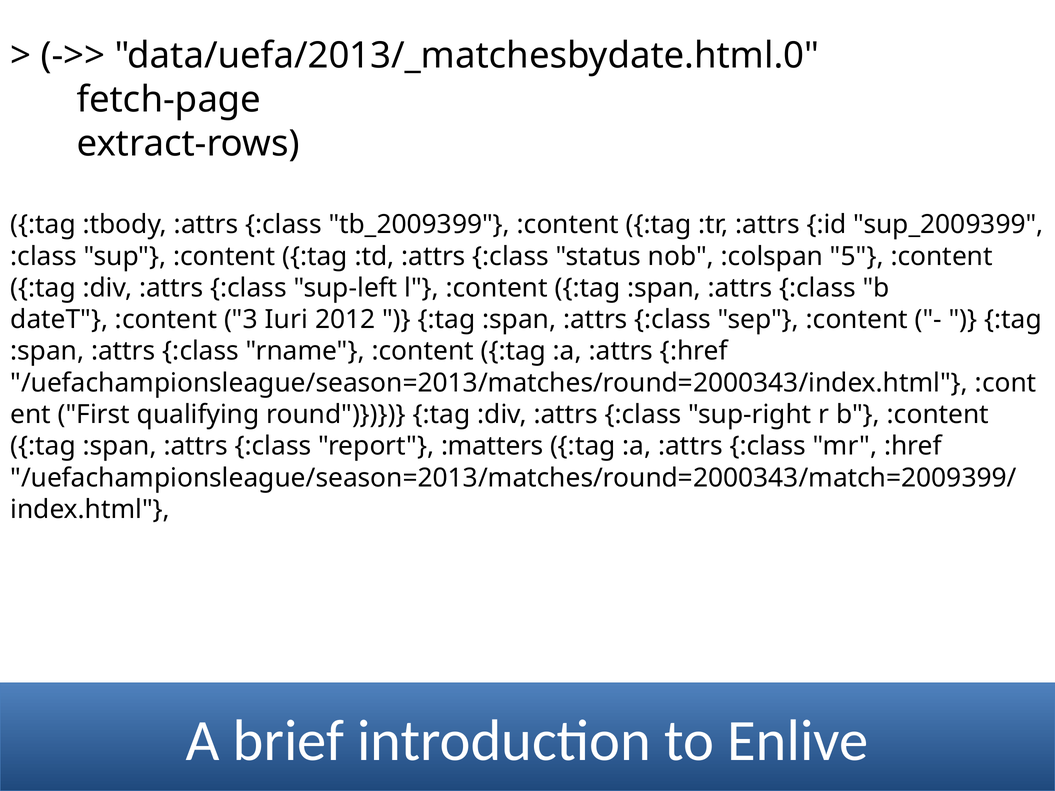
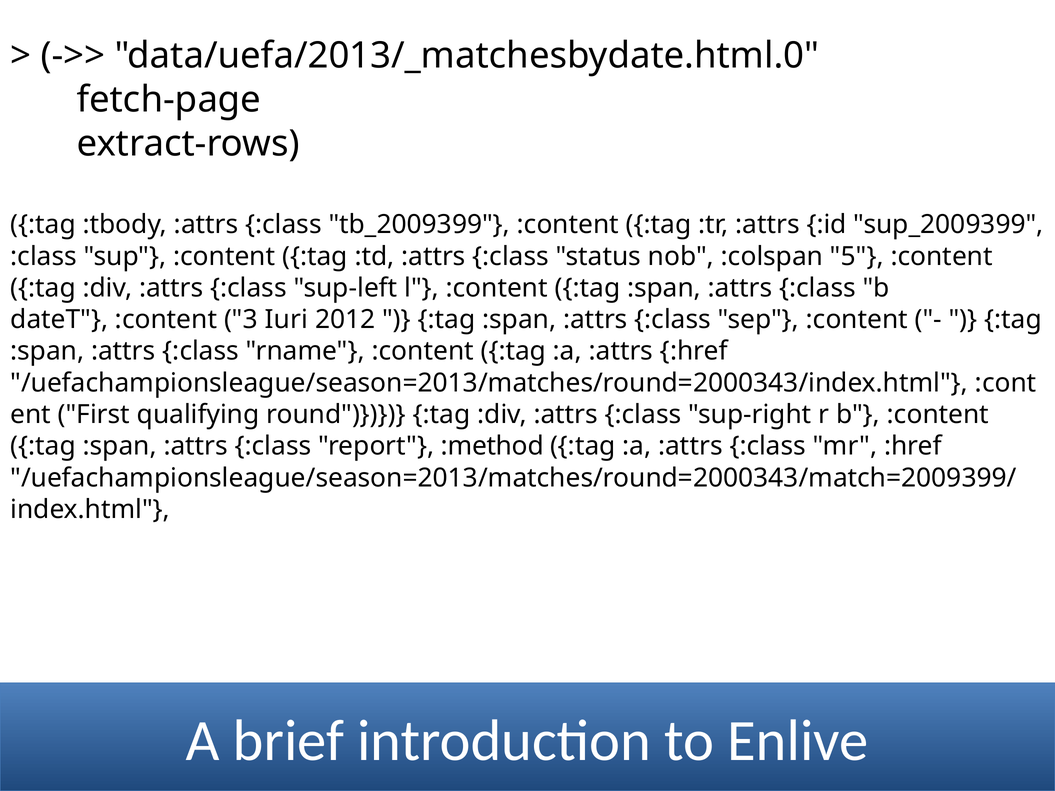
:matters: :matters -> :method
